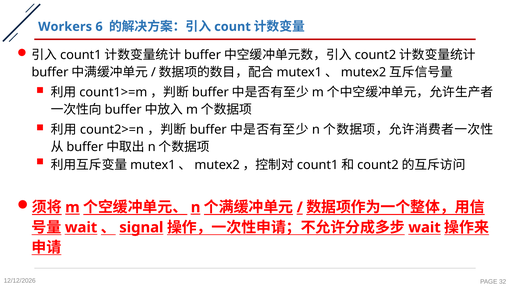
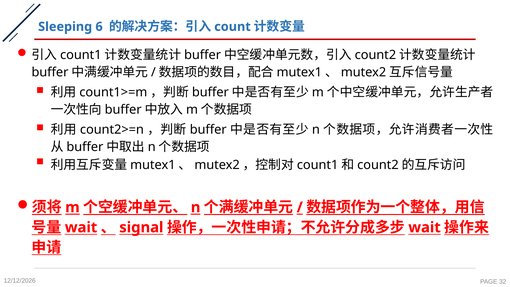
Workers: Workers -> Sleeping
